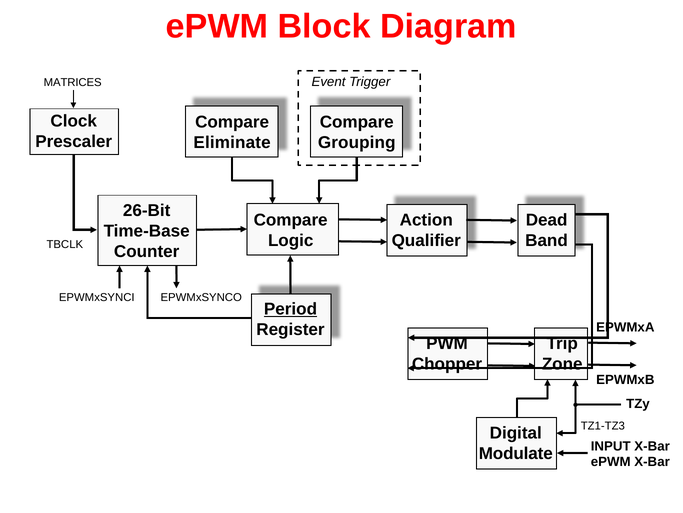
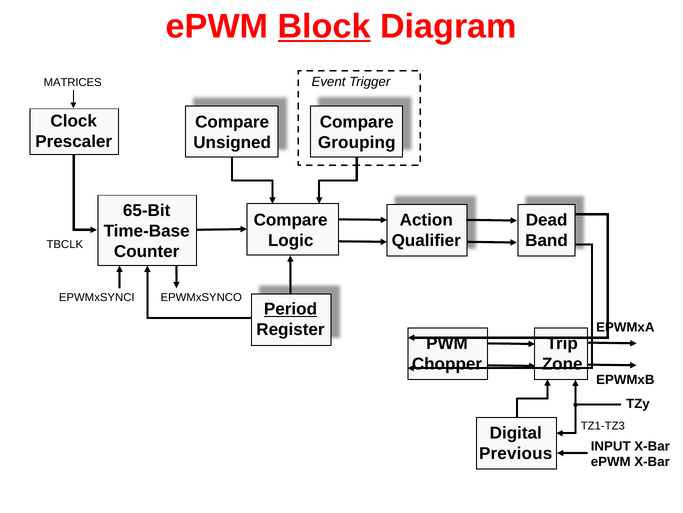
Block underline: none -> present
Eliminate: Eliminate -> Unsigned
26-Bit: 26-Bit -> 65-Bit
Modulate: Modulate -> Previous
